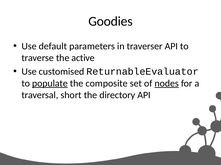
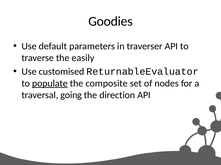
active: active -> easily
nodes underline: present -> none
short: short -> going
directory: directory -> direction
